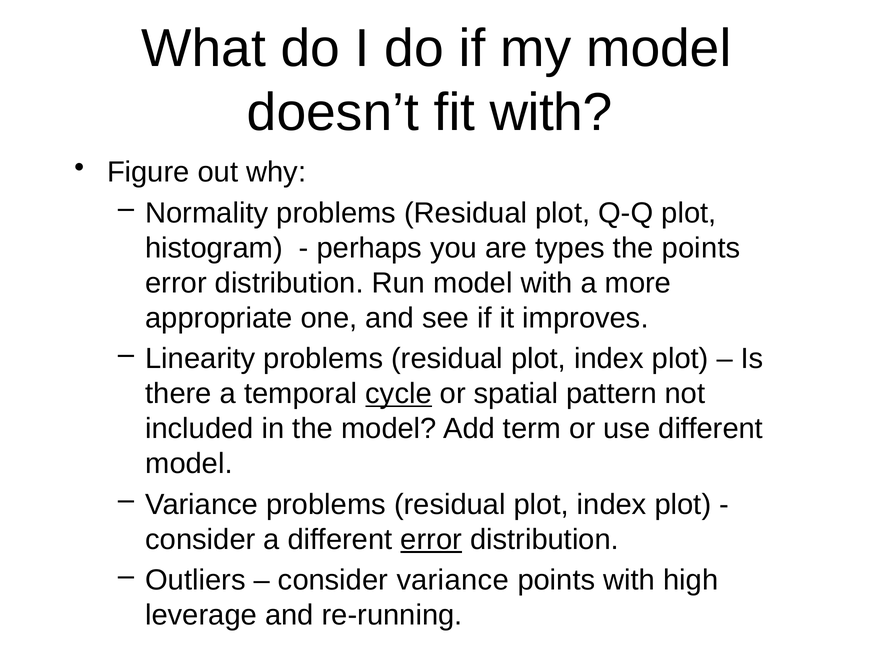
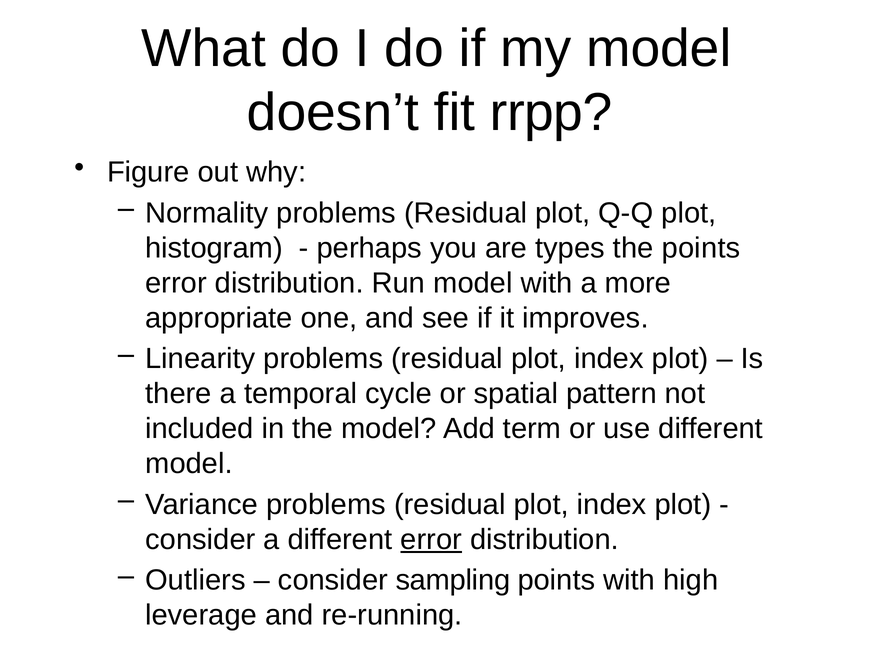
fit with: with -> rrpp
cycle underline: present -> none
consider variance: variance -> sampling
